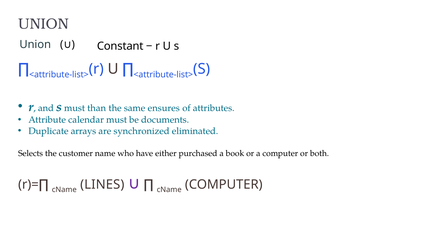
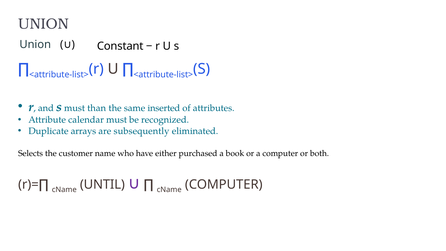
ensures: ensures -> inserted
documents: documents -> recognized
synchronized: synchronized -> subsequently
LINES: LINES -> UNTIL
